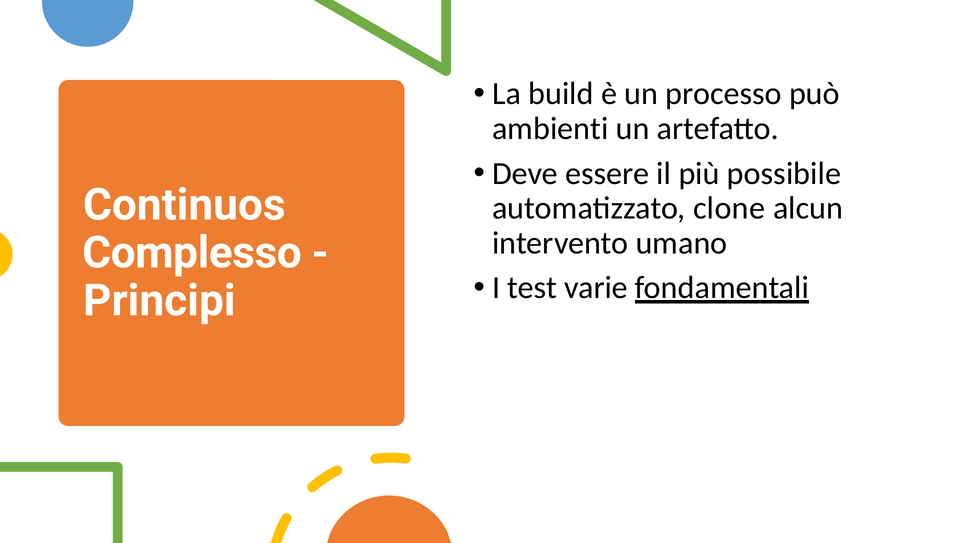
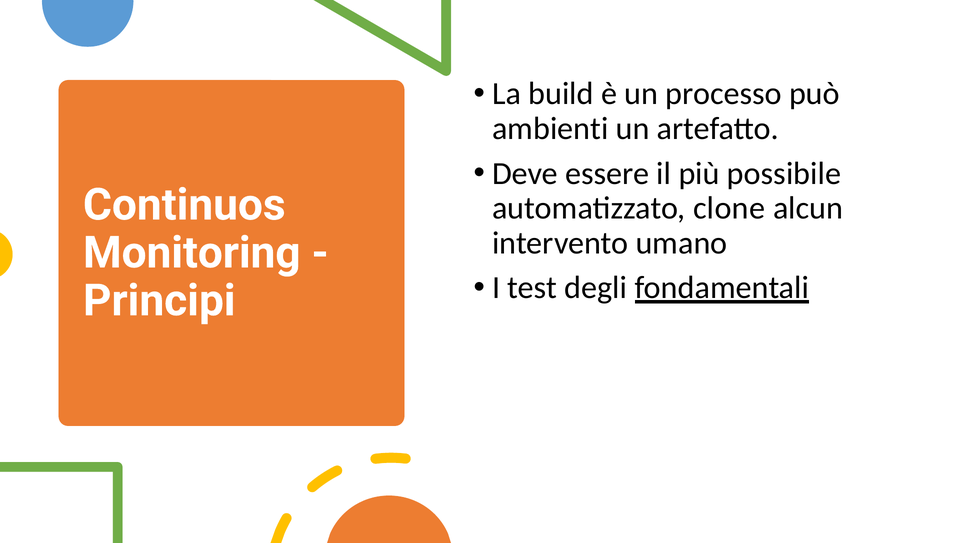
Complesso: Complesso -> Monitoring
varie: varie -> degli
